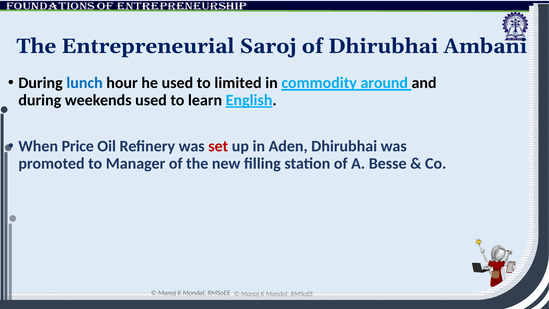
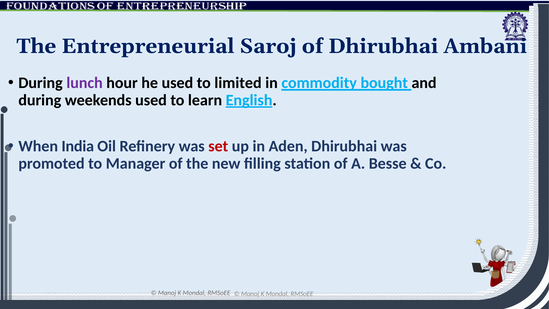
lunch colour: blue -> purple
around: around -> bought
Price: Price -> India
